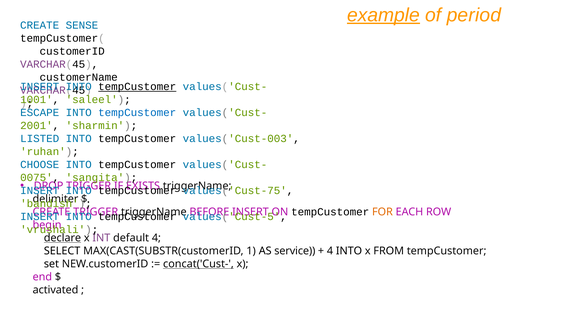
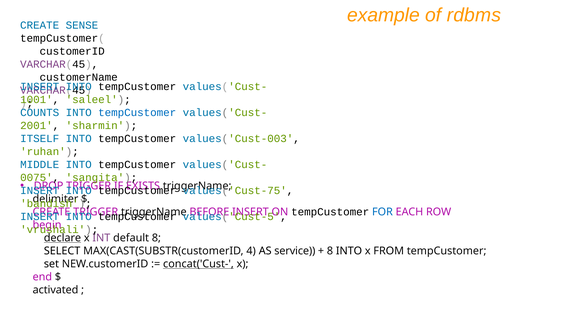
example underline: present -> none
period: period -> rdbms
tempCustomer at (137, 87) underline: present -> none
ESCAPE: ESCAPE -> COUNTS
LISTED: LISTED -> ITSELF
CHOOSE: CHOOSE -> MIDDLE
FOR colour: orange -> blue
default 4: 4 -> 8
1: 1 -> 4
4 at (330, 251): 4 -> 8
